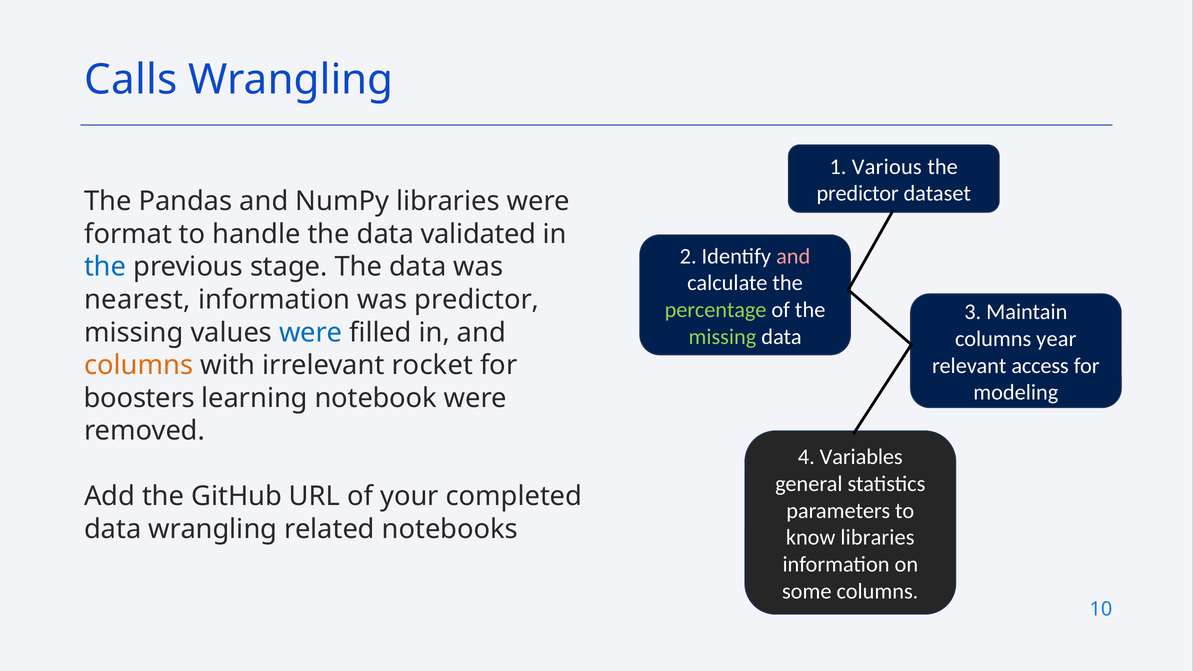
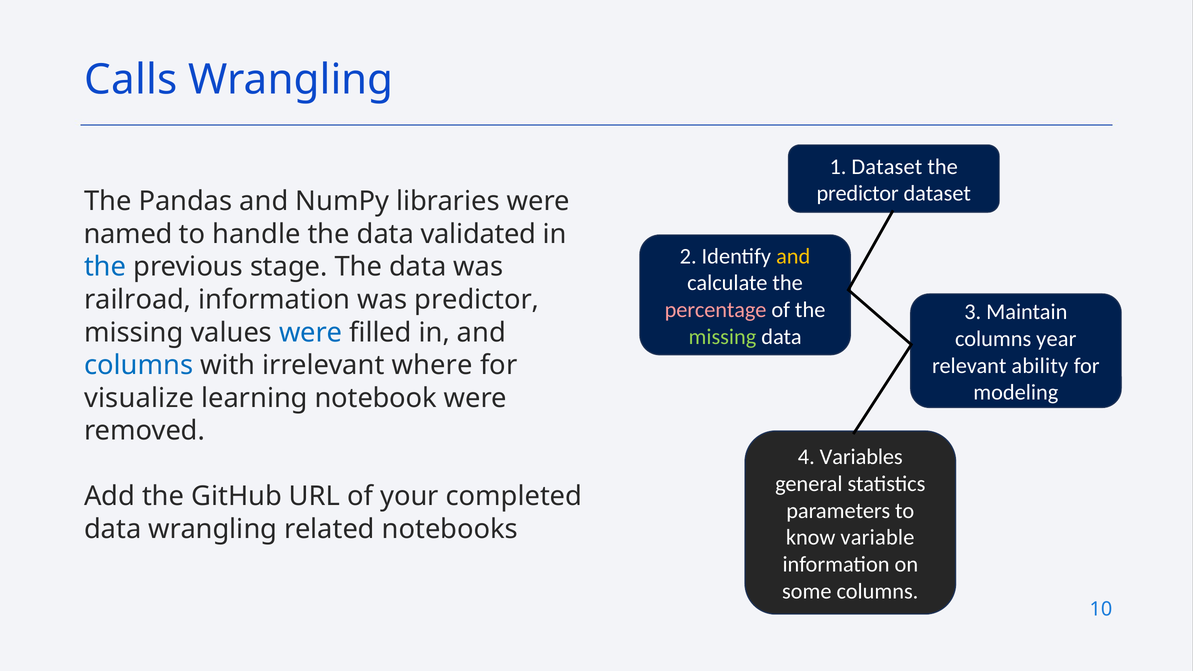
1 Various: Various -> Dataset
format: format -> named
and at (793, 256) colour: pink -> yellow
nearest: nearest -> railroad
percentage colour: light green -> pink
access: access -> ability
columns at (139, 365) colour: orange -> blue
rocket: rocket -> where
boosters: boosters -> visualize
know libraries: libraries -> variable
